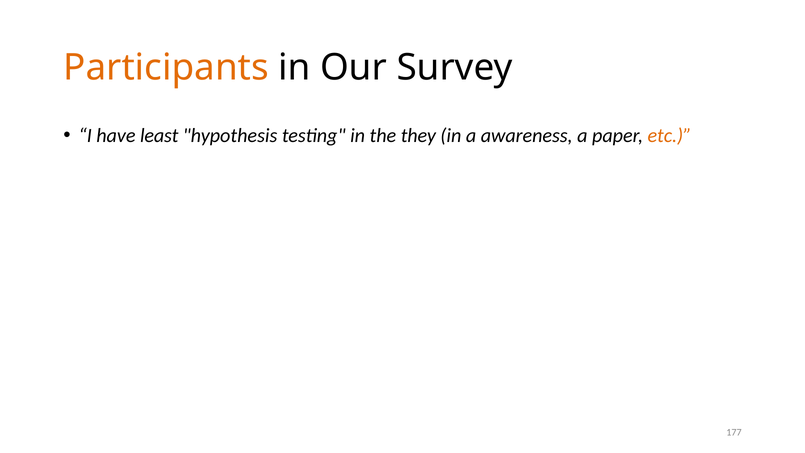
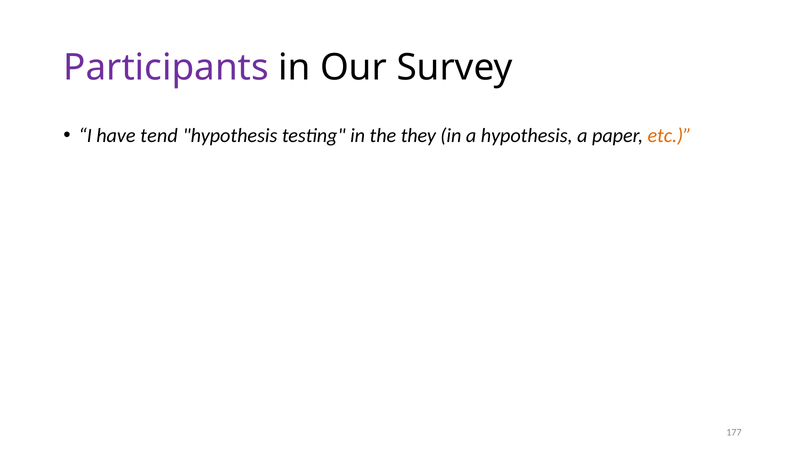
Participants colour: orange -> purple
least: least -> tend
a awareness: awareness -> hypothesis
